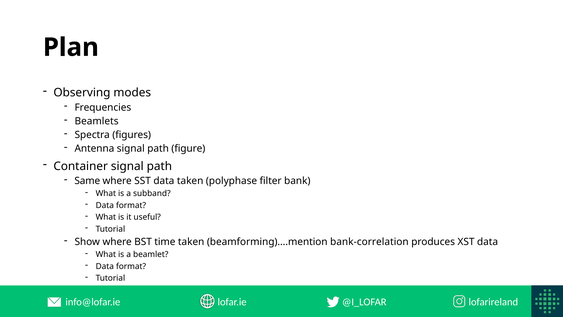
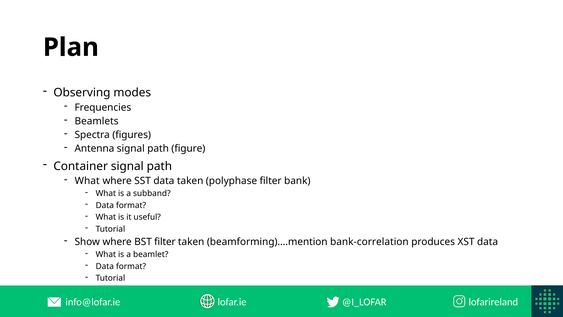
Same at (87, 181): Same -> What
BST time: time -> filter
